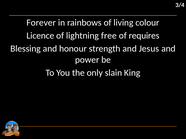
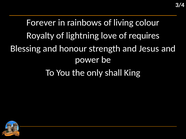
Licence: Licence -> Royalty
free: free -> love
slain: slain -> shall
